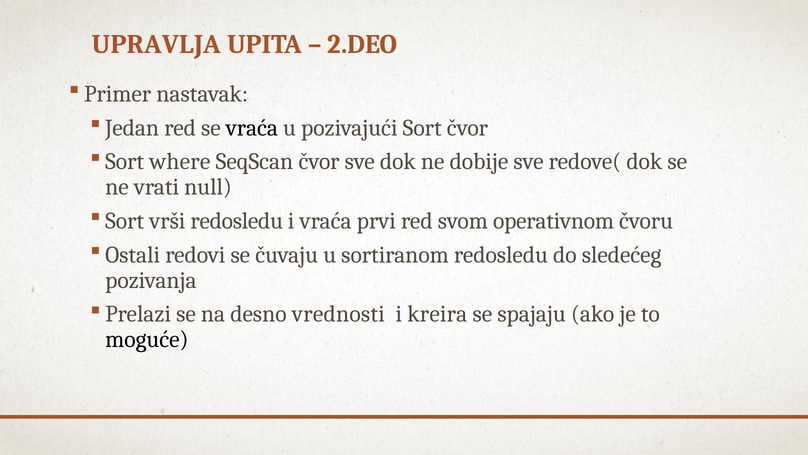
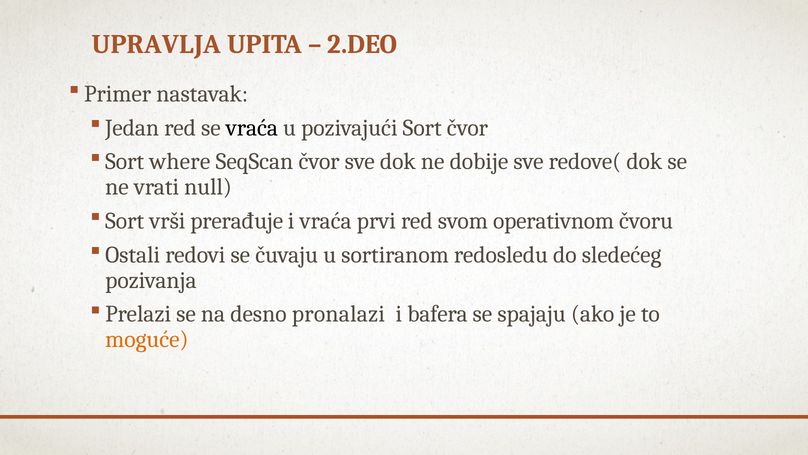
vrši redosledu: redosledu -> prerađuje
vrednosti: vrednosti -> pronalazi
kreira: kreira -> bafera
moguće colour: black -> orange
